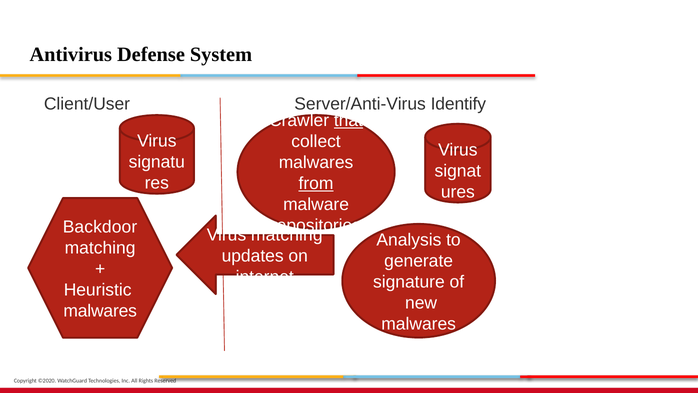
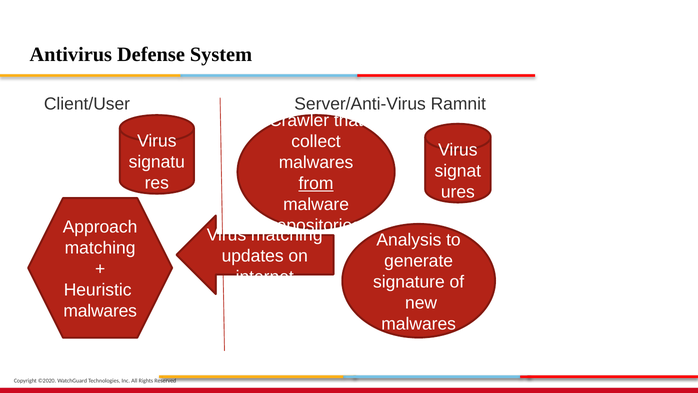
Identify: Identify -> Ramnit
that underline: present -> none
Backdoor: Backdoor -> Approach
